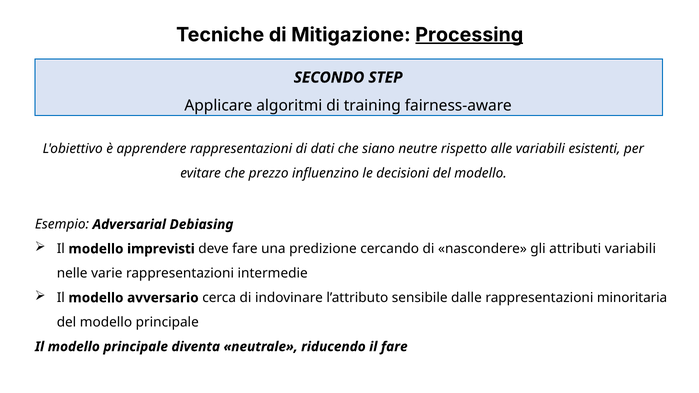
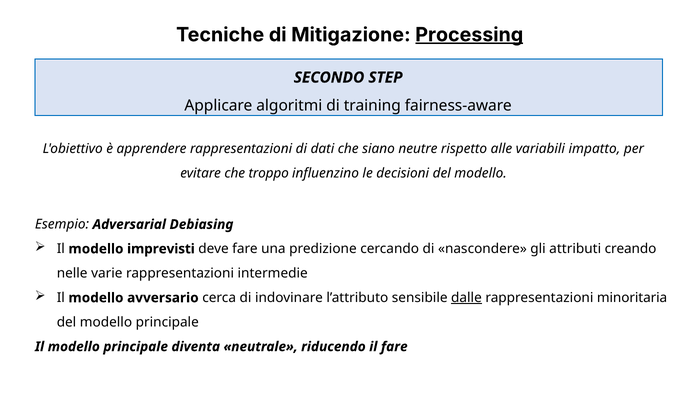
esistenti: esistenti -> impatto
prezzo: prezzo -> troppo
attributi variabili: variabili -> creando
dalle underline: none -> present
